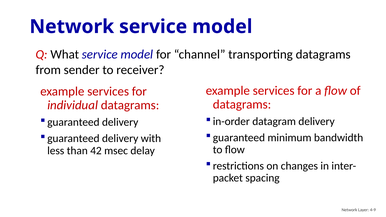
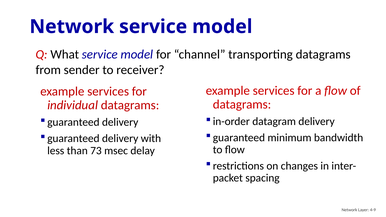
42: 42 -> 73
